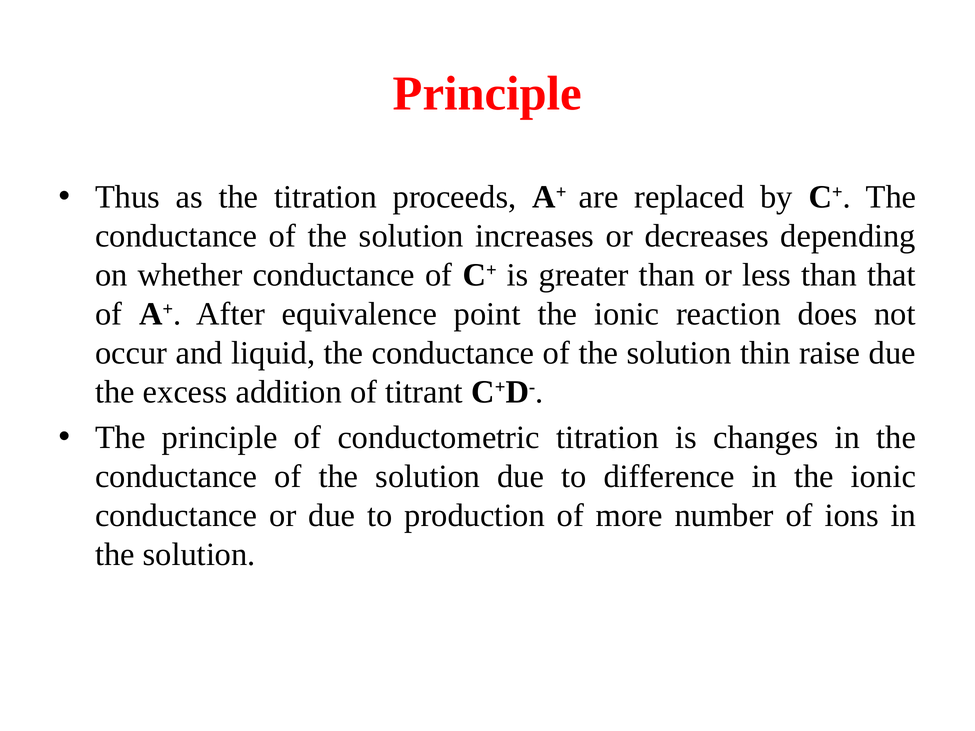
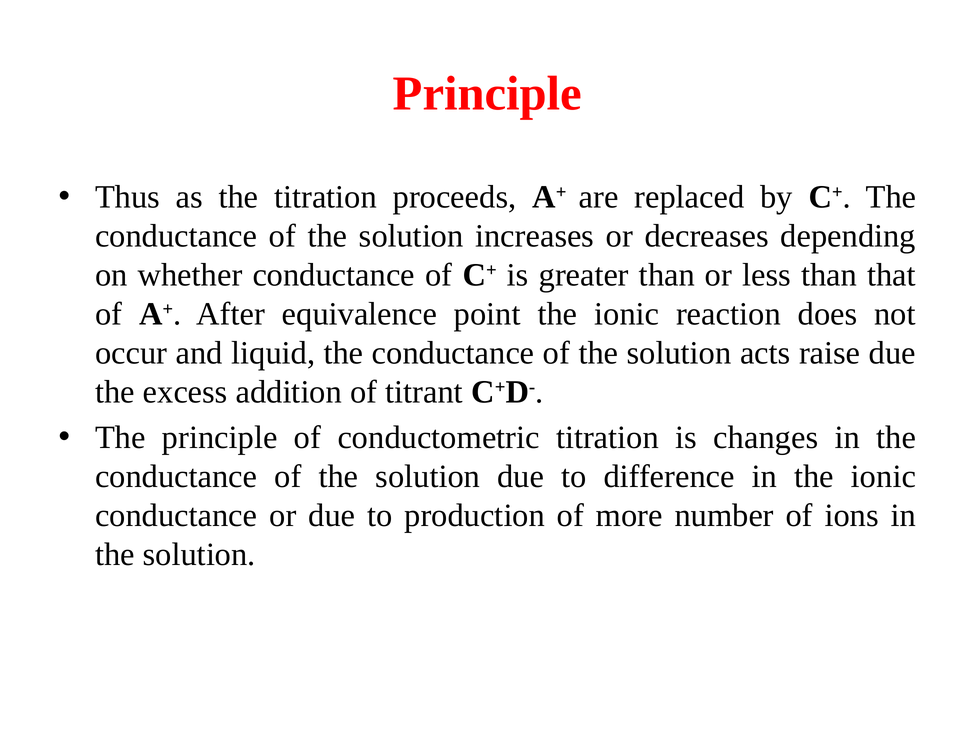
thin: thin -> acts
